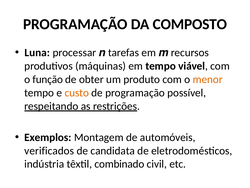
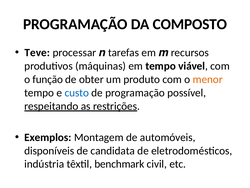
Luna: Luna -> Teve
custo colour: orange -> blue
verificados: verificados -> disponíveis
combinado: combinado -> benchmark
